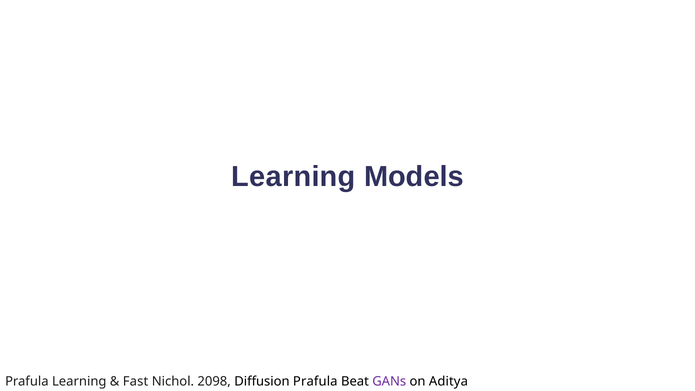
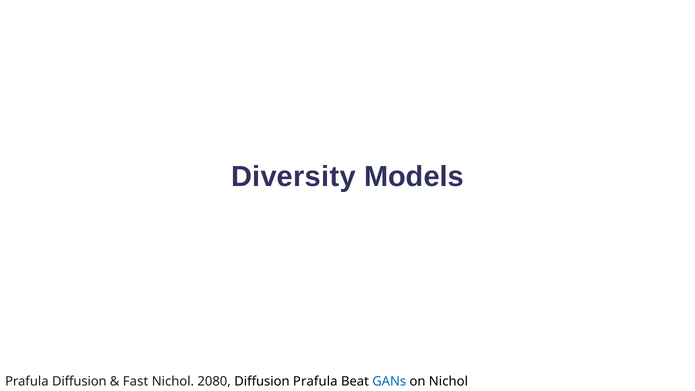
Learning at (293, 177): Learning -> Diversity
Prafula Learning: Learning -> Diffusion
2098: 2098 -> 2080
GANs colour: purple -> blue
on Aditya: Aditya -> Nichol
